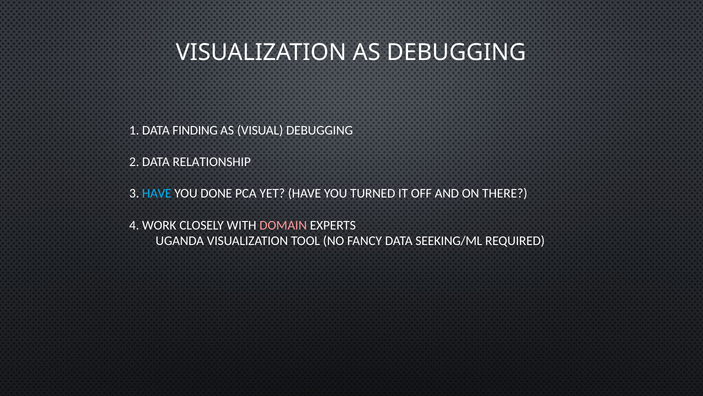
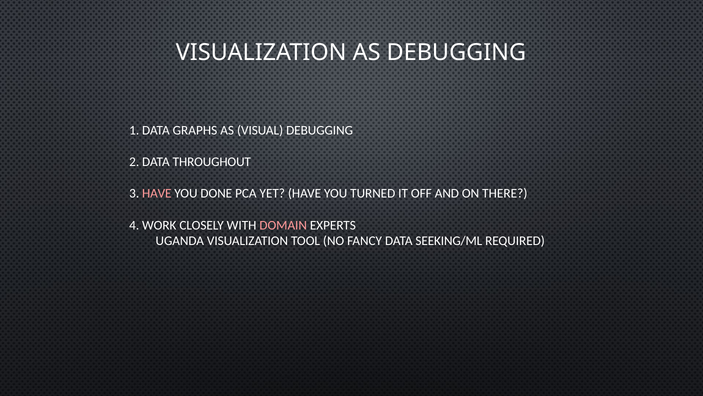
FINDING: FINDING -> GRAPHS
RELATIONSHIP: RELATIONSHIP -> THROUGHOUT
HAVE at (157, 193) colour: light blue -> pink
